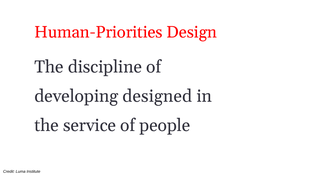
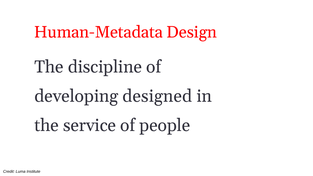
Human-Priorities: Human-Priorities -> Human-Metadata
